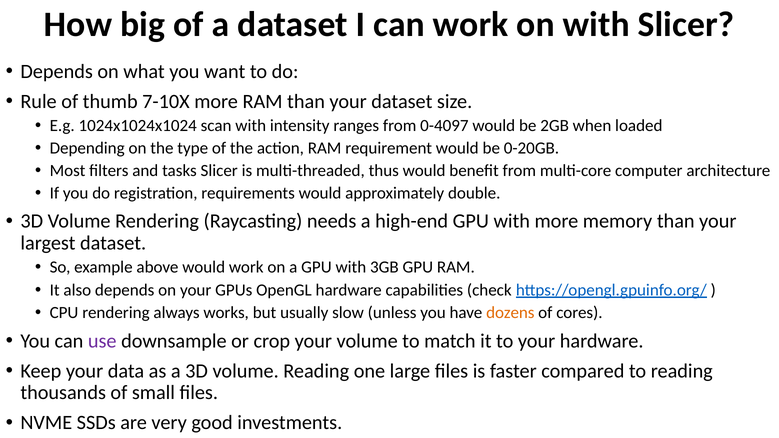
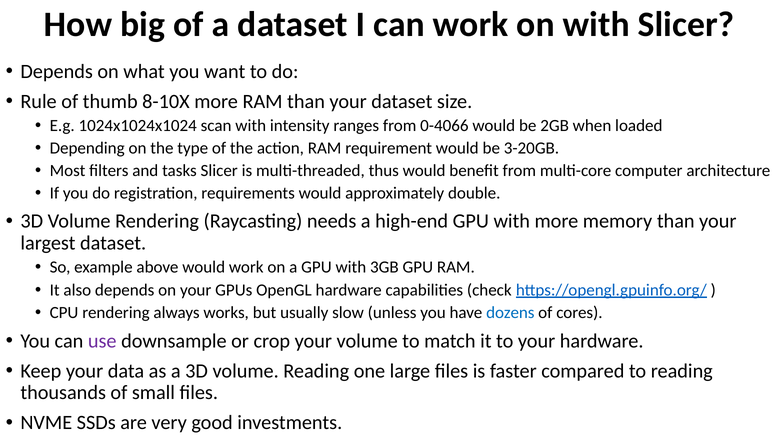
7-10X: 7-10X -> 8-10X
0-4097: 0-4097 -> 0-4066
0-20GB: 0-20GB -> 3-20GB
dozens colour: orange -> blue
